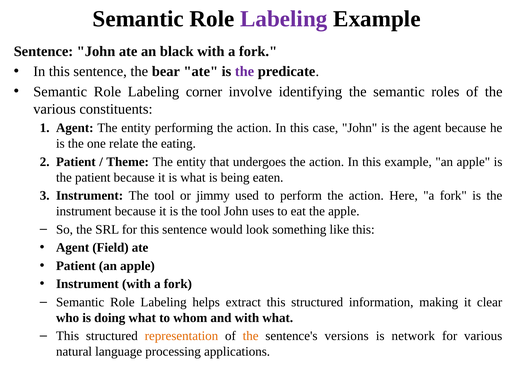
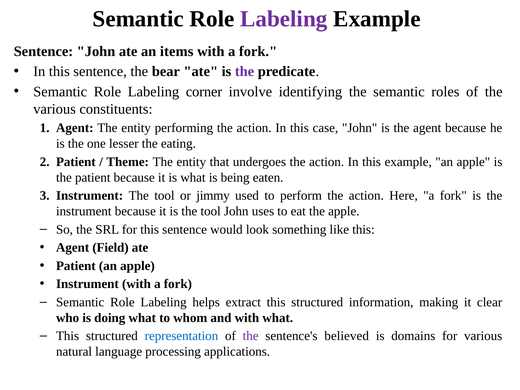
black: black -> items
relate: relate -> lesser
representation colour: orange -> blue
the at (251, 336) colour: orange -> purple
versions: versions -> believed
network: network -> domains
